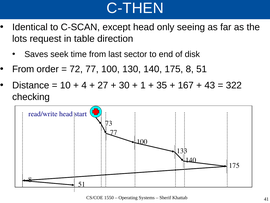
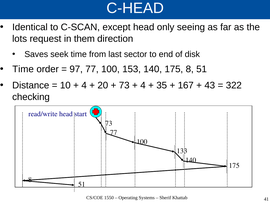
C-THEN: C-THEN -> C-HEAD
table: table -> them
From at (23, 69): From -> Time
72: 72 -> 97
130: 130 -> 153
27: 27 -> 20
30 at (124, 85): 30 -> 73
1 at (143, 85): 1 -> 4
